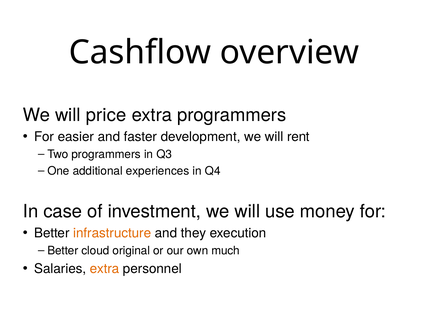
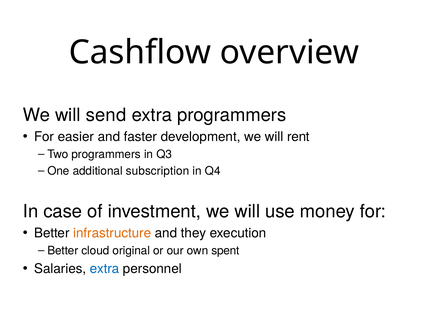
price: price -> send
experiences: experiences -> subscription
much: much -> spent
extra at (105, 269) colour: orange -> blue
